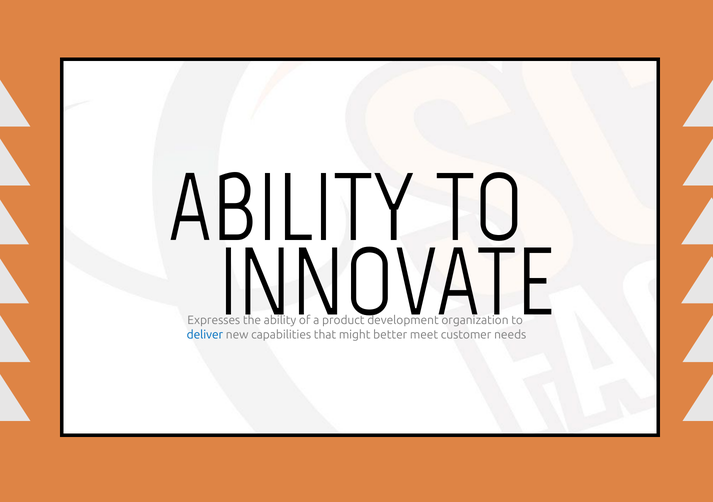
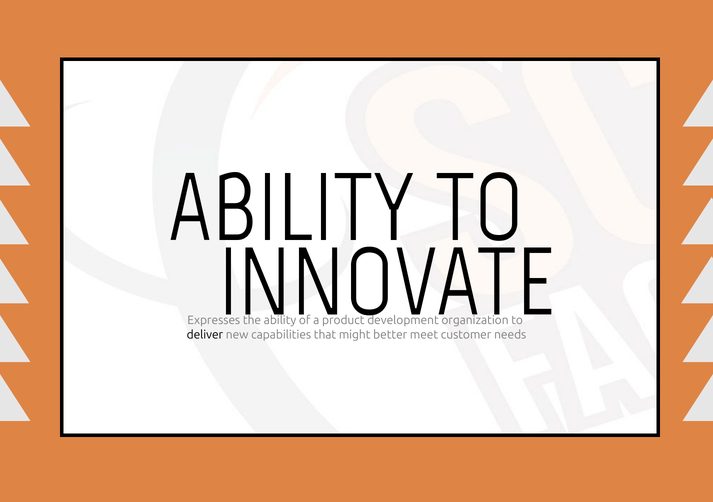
deliver colour: blue -> black
